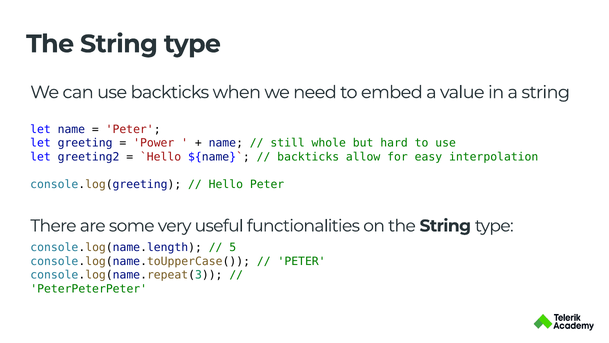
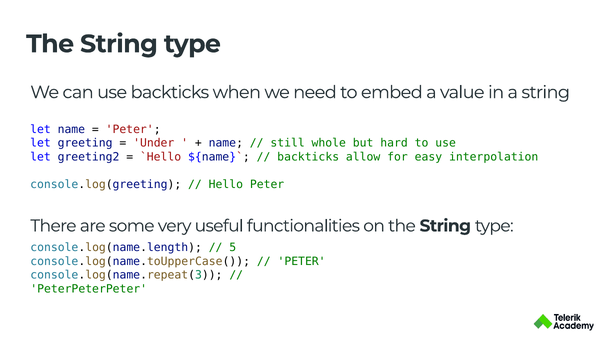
Power: Power -> Under
